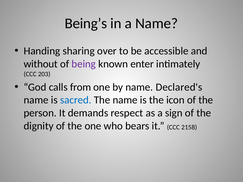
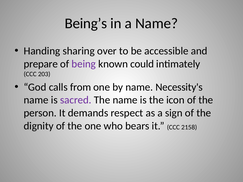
without: without -> prepare
enter: enter -> could
Declared's: Declared's -> Necessity's
sacred colour: blue -> purple
